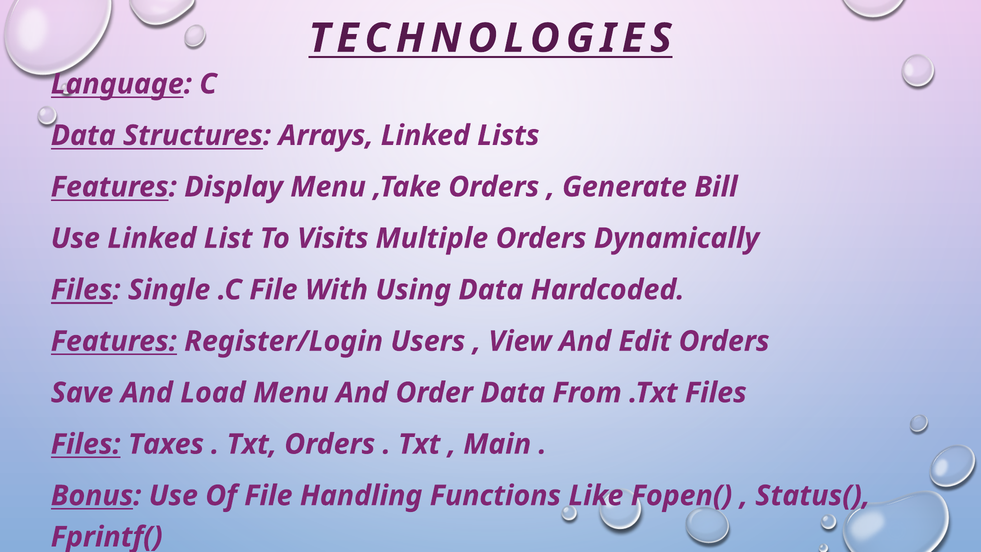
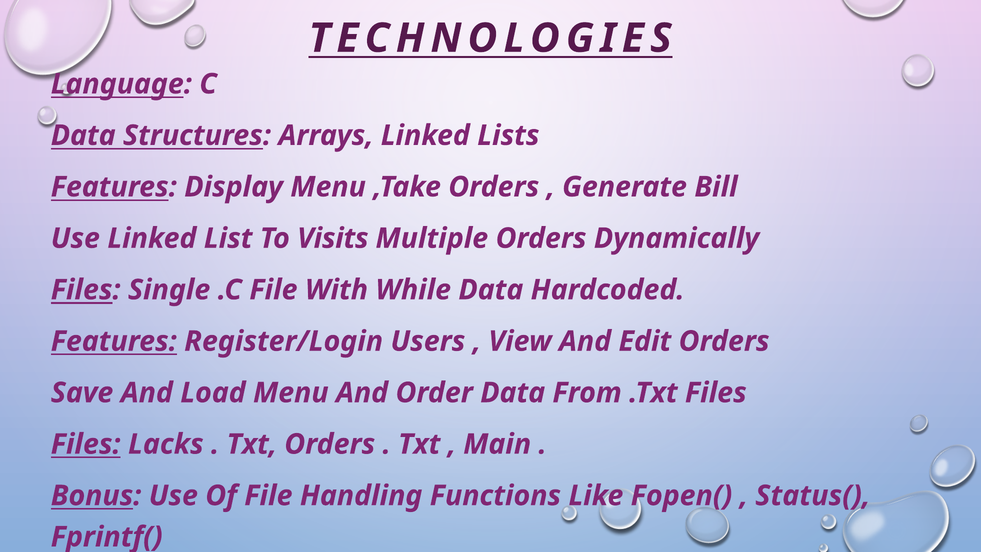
Using: Using -> While
Taxes: Taxes -> Lacks
